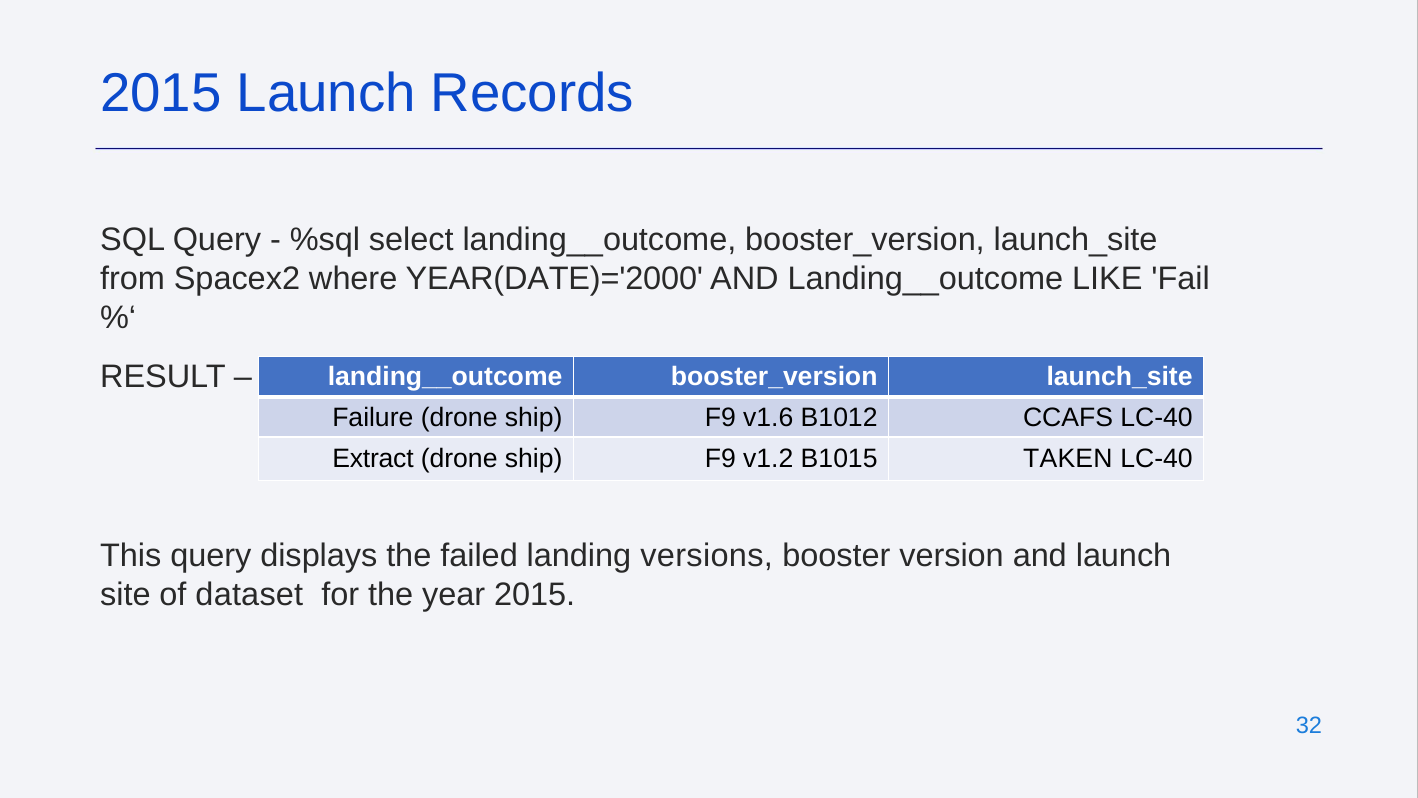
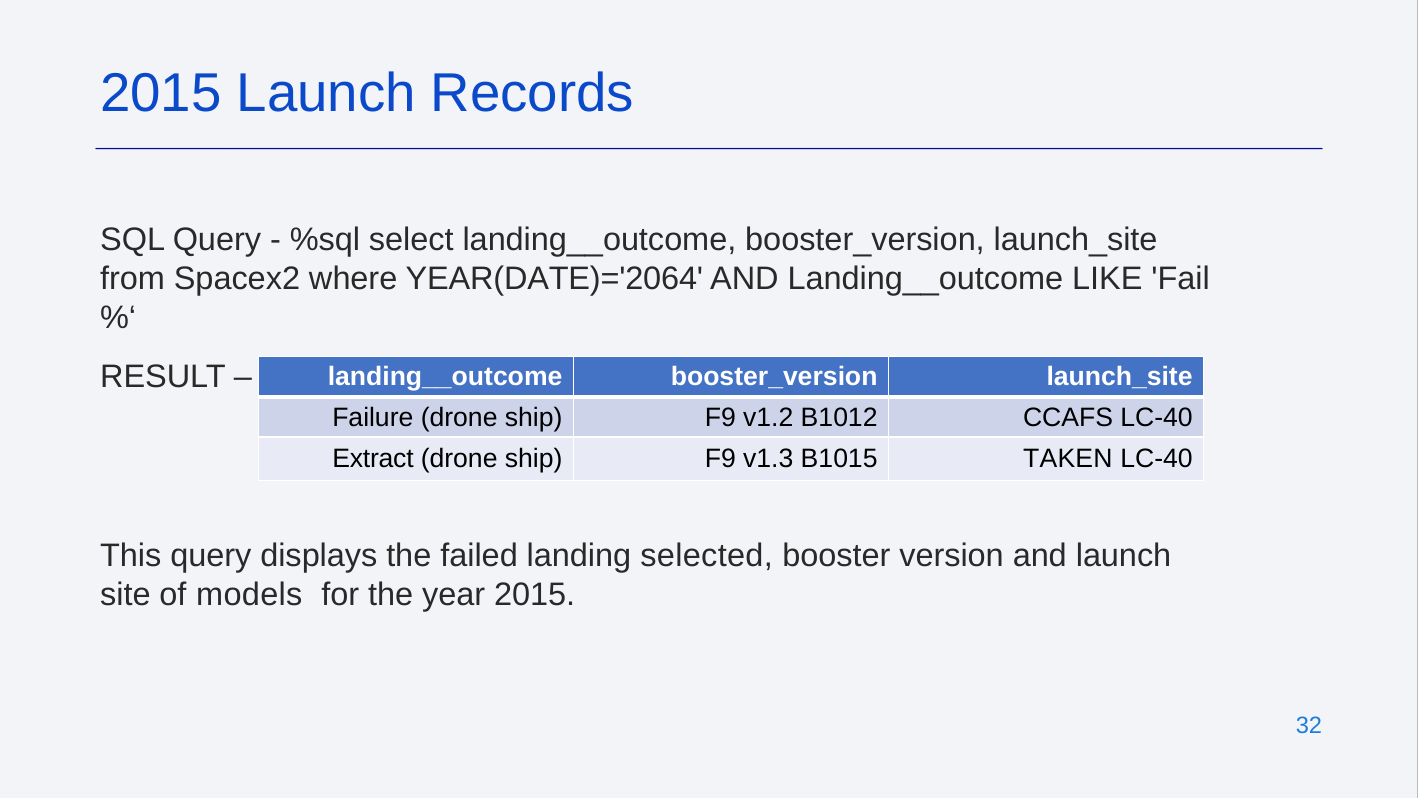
YEAR(DATE)='2000: YEAR(DATE)='2000 -> YEAR(DATE)='2064
v1.6: v1.6 -> v1.2
v1.2: v1.2 -> v1.3
versions: versions -> selected
dataset: dataset -> models
